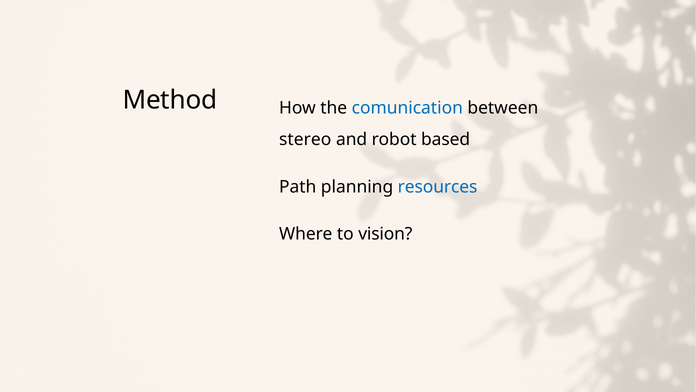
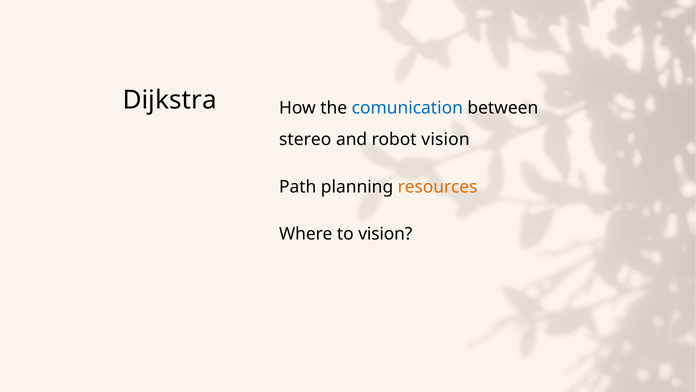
Method: Method -> Dijkstra
robot based: based -> vision
resources colour: blue -> orange
